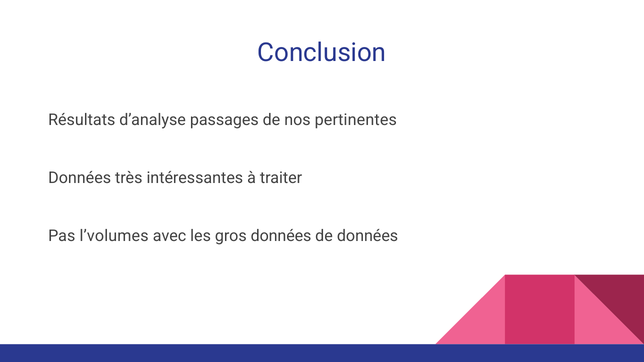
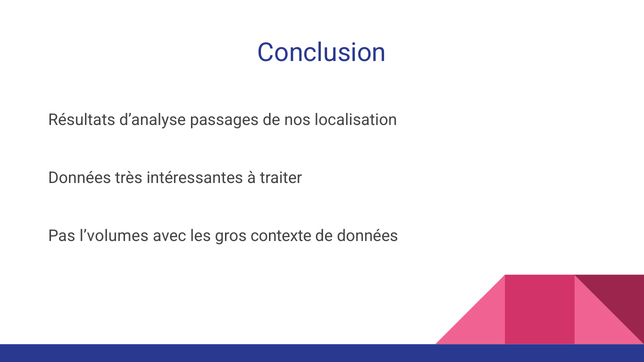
pertinentes: pertinentes -> localisation
gros données: données -> contexte
